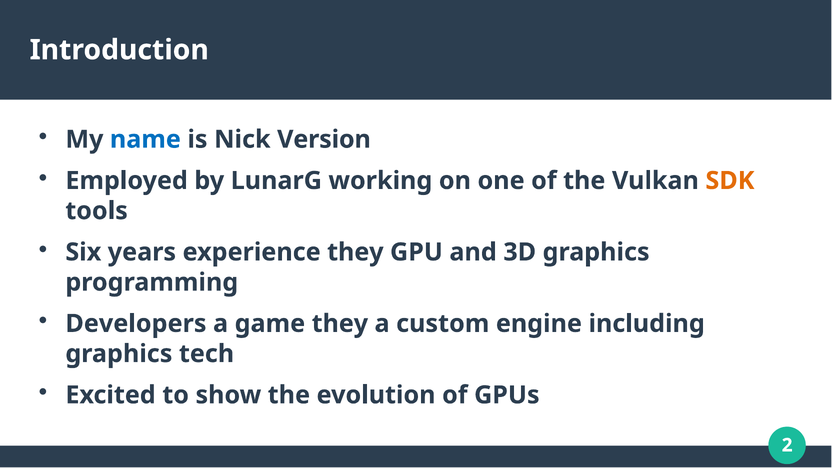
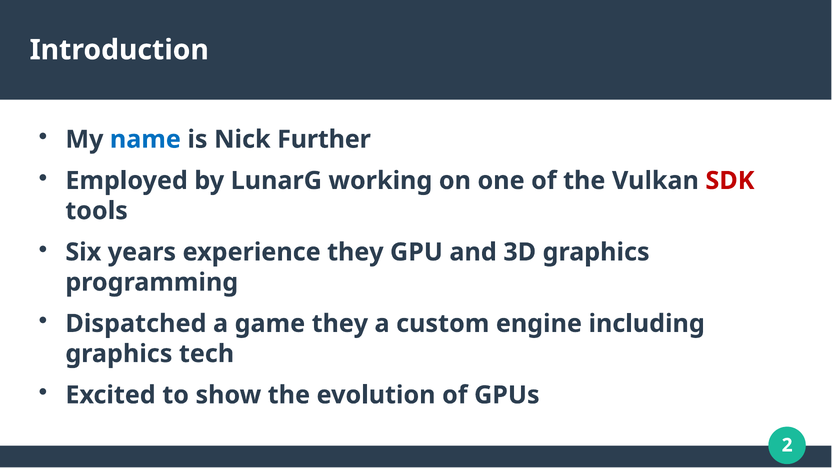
Version: Version -> Further
SDK colour: orange -> red
Developers: Developers -> Dispatched
